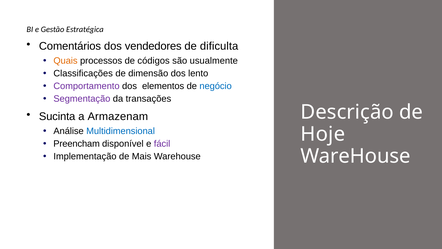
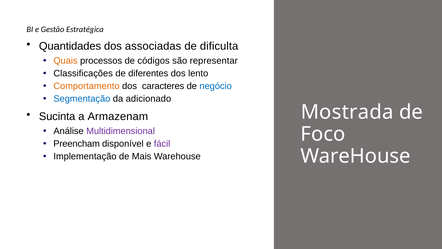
Comentários: Comentários -> Quantidades
vendedores: vendedores -> associadas
usualmente: usualmente -> representar
dimensão: dimensão -> diferentes
Comportamento colour: purple -> orange
elementos: elementos -> caracteres
Segmentação colour: purple -> blue
transações: transações -> adicionado
Descrição: Descrição -> Mostrada
Multidimensional colour: blue -> purple
Hoje: Hoje -> Foco
